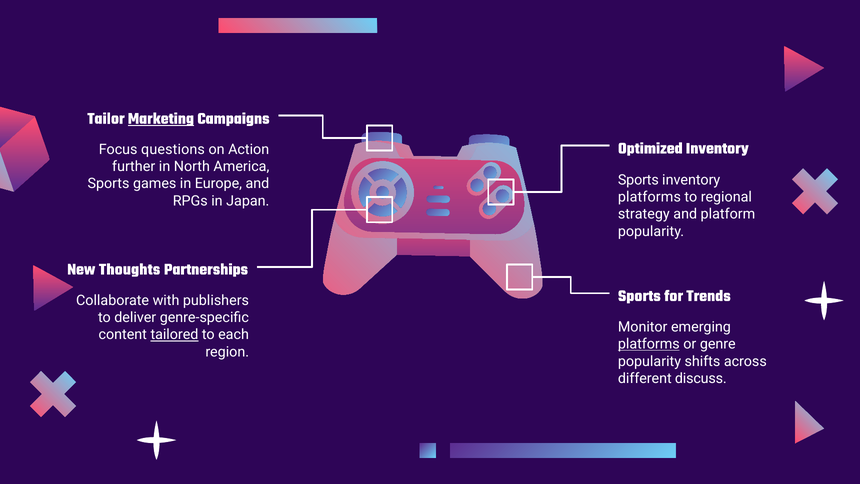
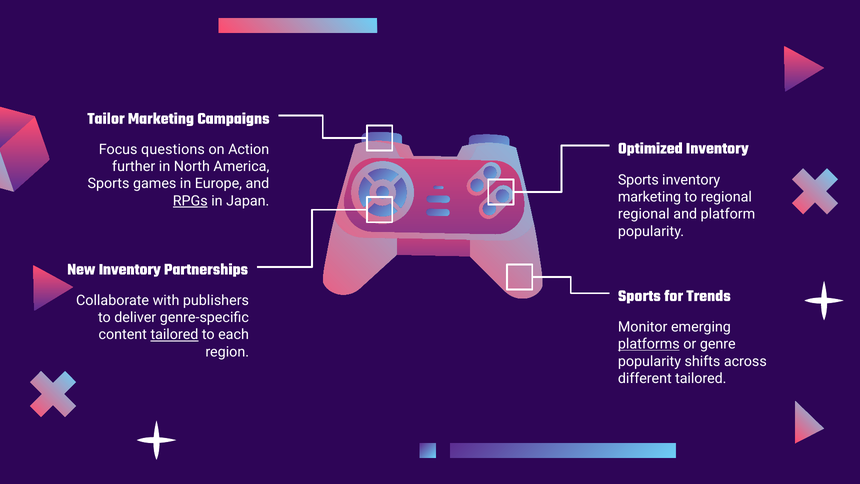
Marketing at (161, 118) underline: present -> none
platforms at (649, 197): platforms -> marketing
RPGs underline: none -> present
strategy at (644, 214): strategy -> regional
New Thoughts: Thoughts -> Inventory
different discuss: discuss -> tailored
